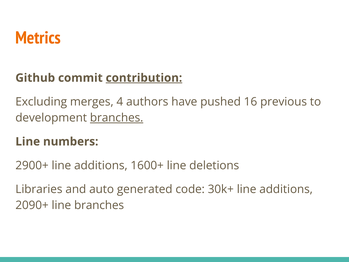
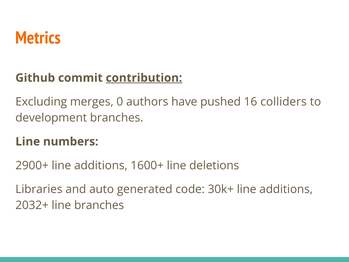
4: 4 -> 0
previous: previous -> colliders
branches at (117, 118) underline: present -> none
2090+: 2090+ -> 2032+
